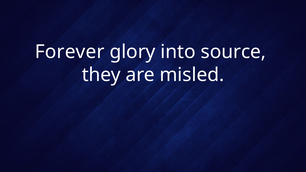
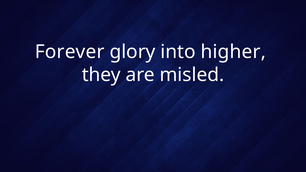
source: source -> higher
